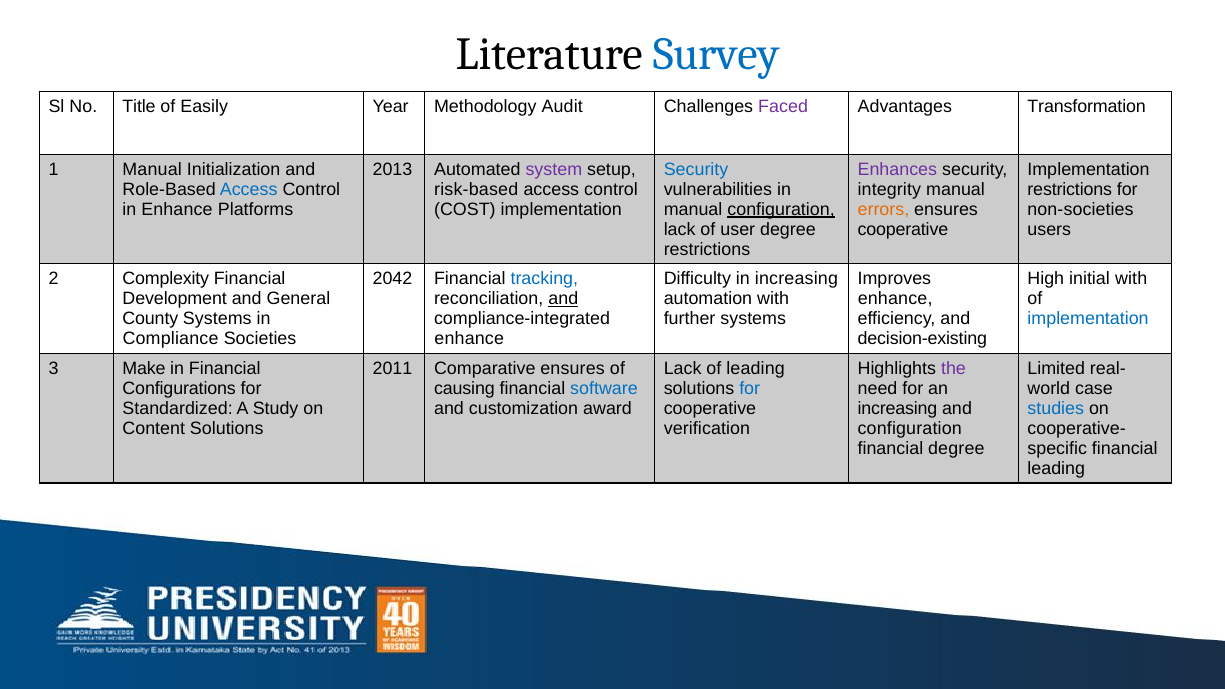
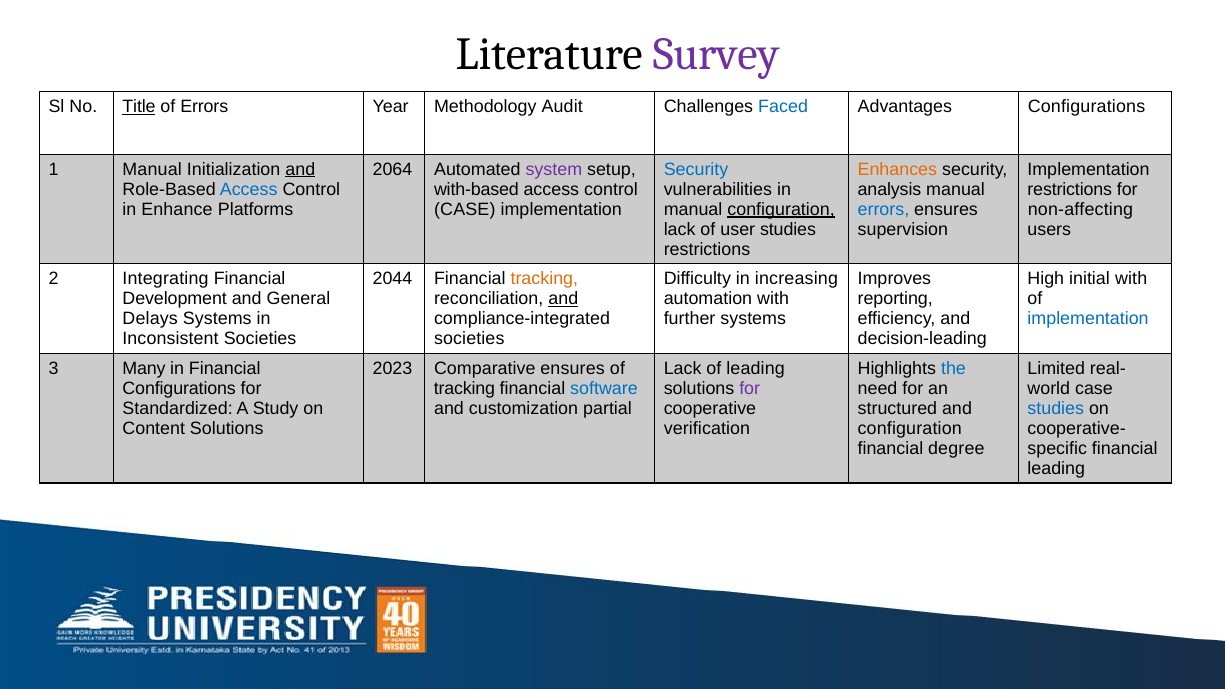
Survey colour: blue -> purple
Title underline: none -> present
of Easily: Easily -> Errors
Faced colour: purple -> blue
Advantages Transformation: Transformation -> Configurations
and at (300, 169) underline: none -> present
2013: 2013 -> 2064
Enhances colour: purple -> orange
risk-based: risk-based -> with-based
integrity: integrity -> analysis
COST at (465, 209): COST -> CASE
errors at (883, 209) colour: orange -> blue
non-societies: non-societies -> non-affecting
user degree: degree -> studies
cooperative at (903, 229): cooperative -> supervision
Complexity: Complexity -> Integrating
2042: 2042 -> 2044
tracking at (544, 279) colour: blue -> orange
enhance at (895, 299): enhance -> reporting
County: County -> Delays
Compliance: Compliance -> Inconsistent
enhance at (469, 339): enhance -> societies
decision-existing: decision-existing -> decision-leading
Make: Make -> Many
2011: 2011 -> 2023
the colour: purple -> blue
causing at (464, 388): causing -> tracking
for at (750, 388) colour: blue -> purple
award: award -> partial
increasing at (897, 408): increasing -> structured
